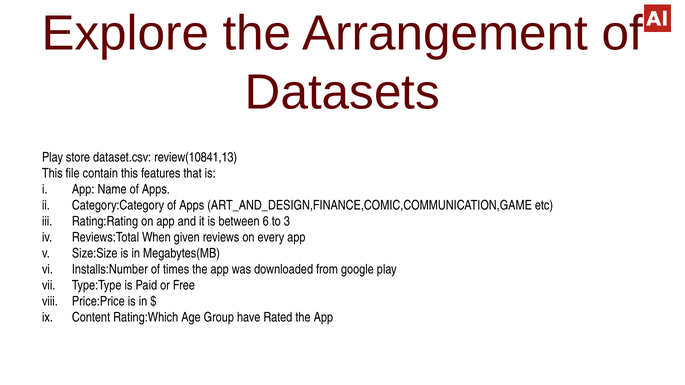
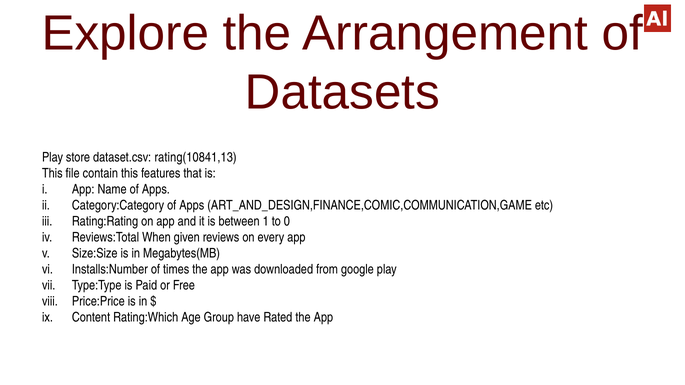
review(10841,13: review(10841,13 -> rating(10841,13
6: 6 -> 1
3: 3 -> 0
